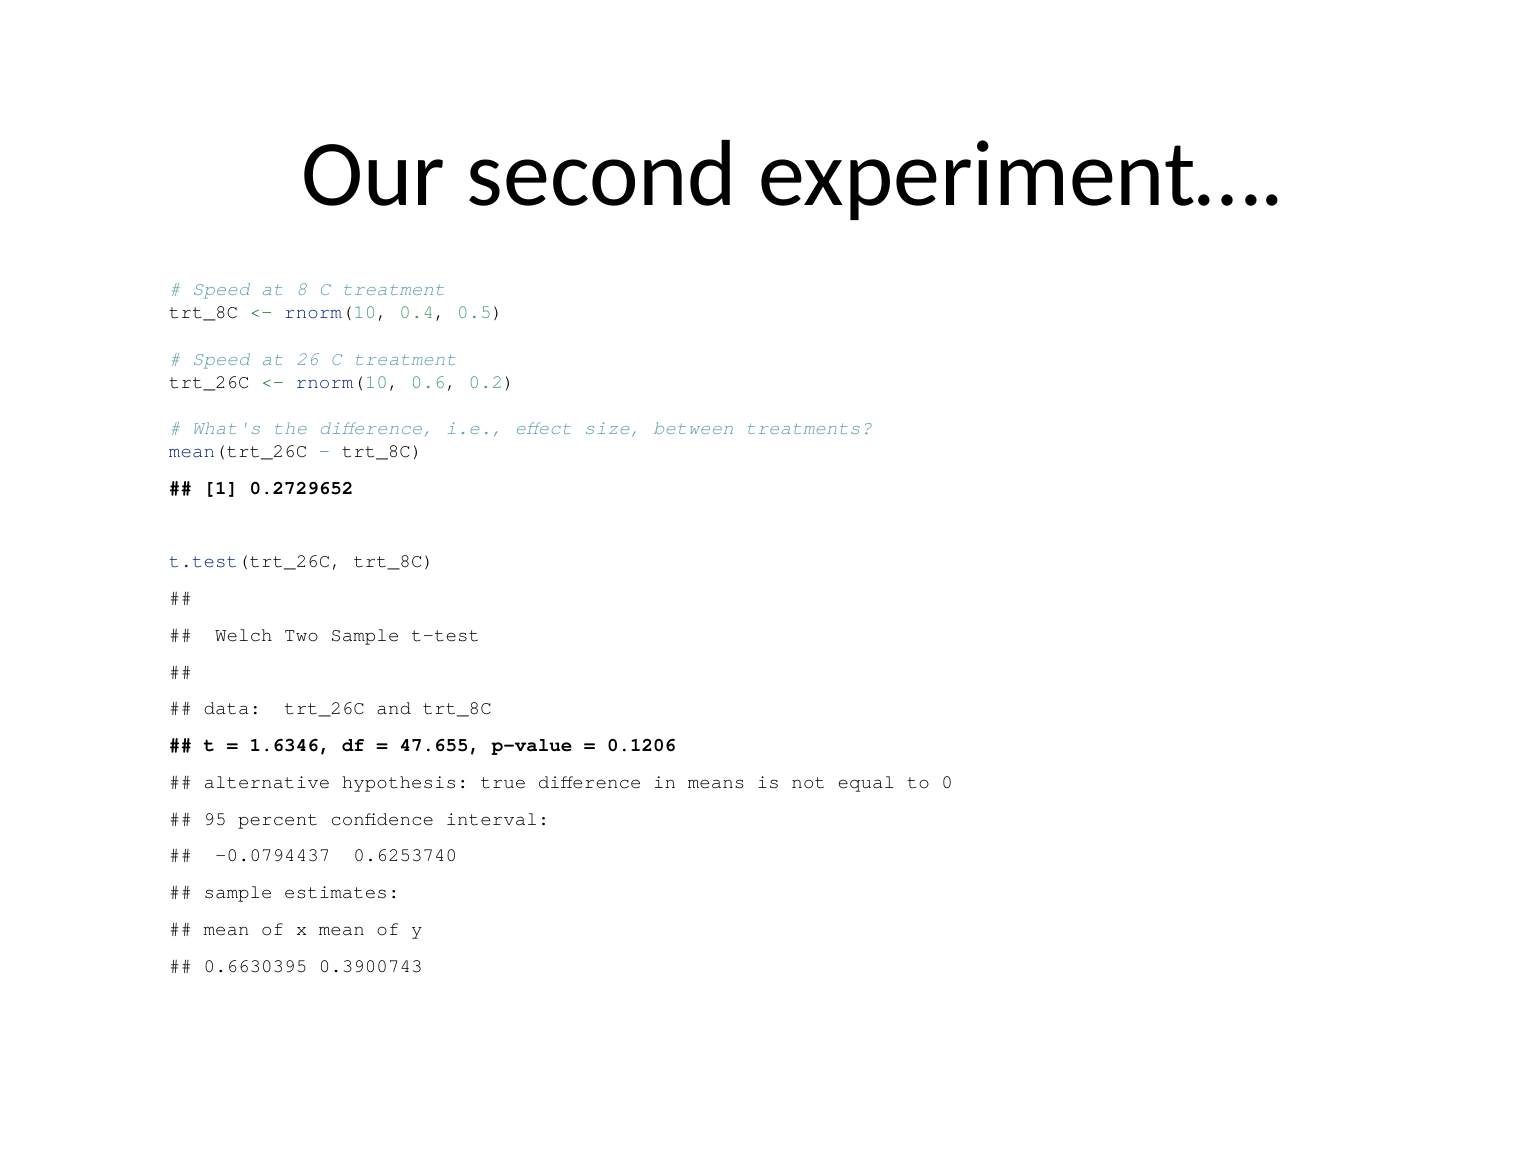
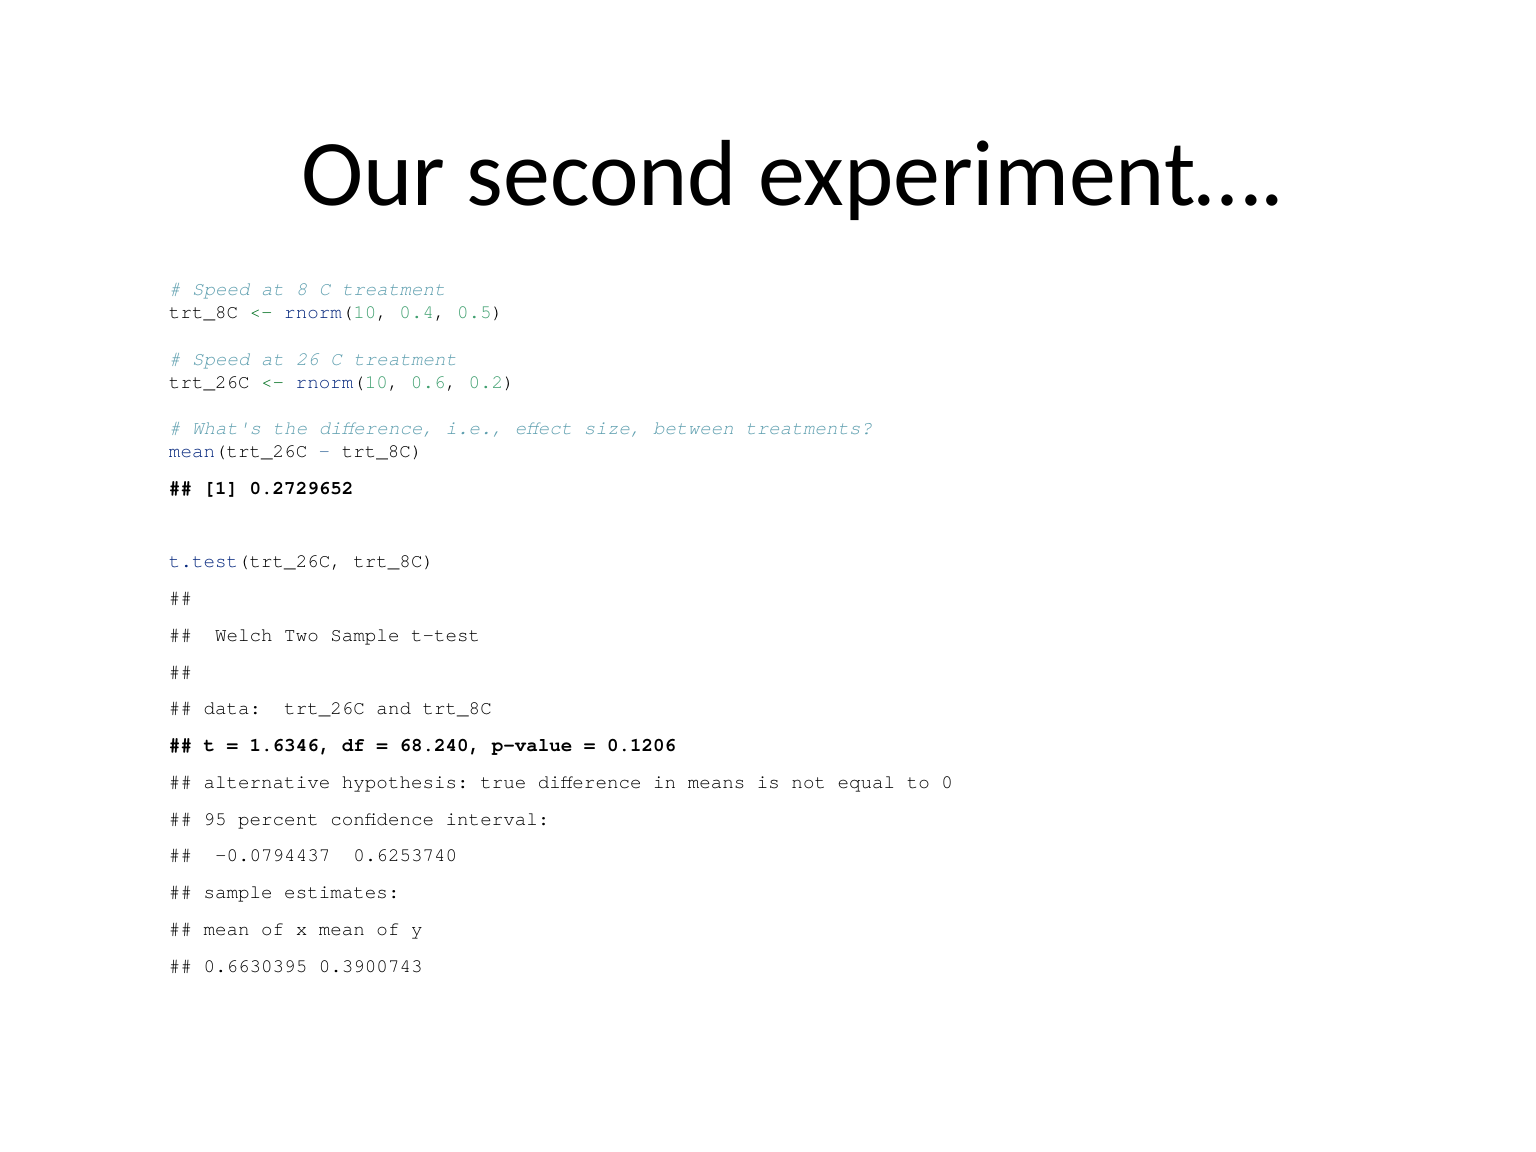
47.655: 47.655 -> 68.240
